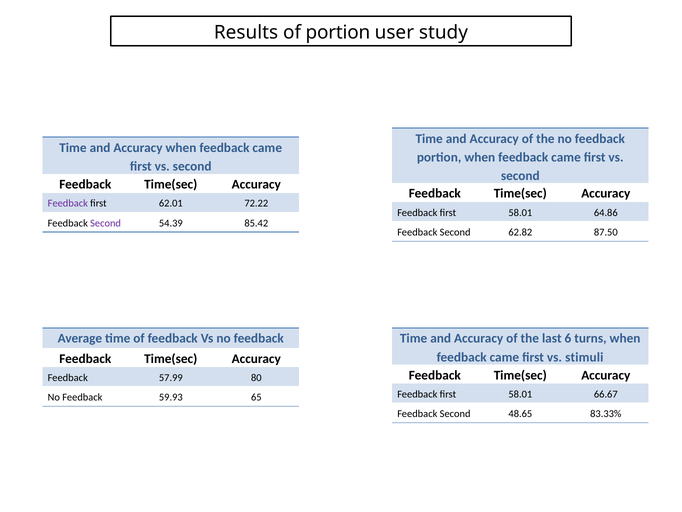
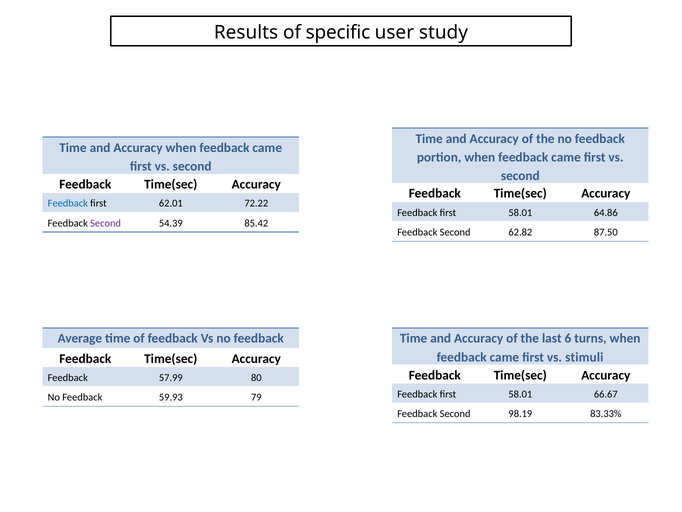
of portion: portion -> specific
Feedback at (68, 203) colour: purple -> blue
65: 65 -> 79
48.65: 48.65 -> 98.19
